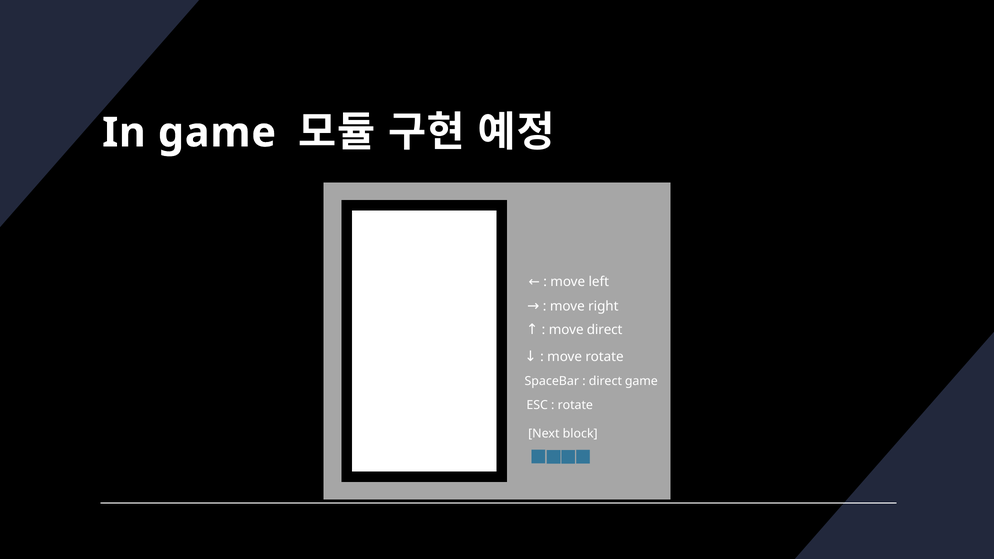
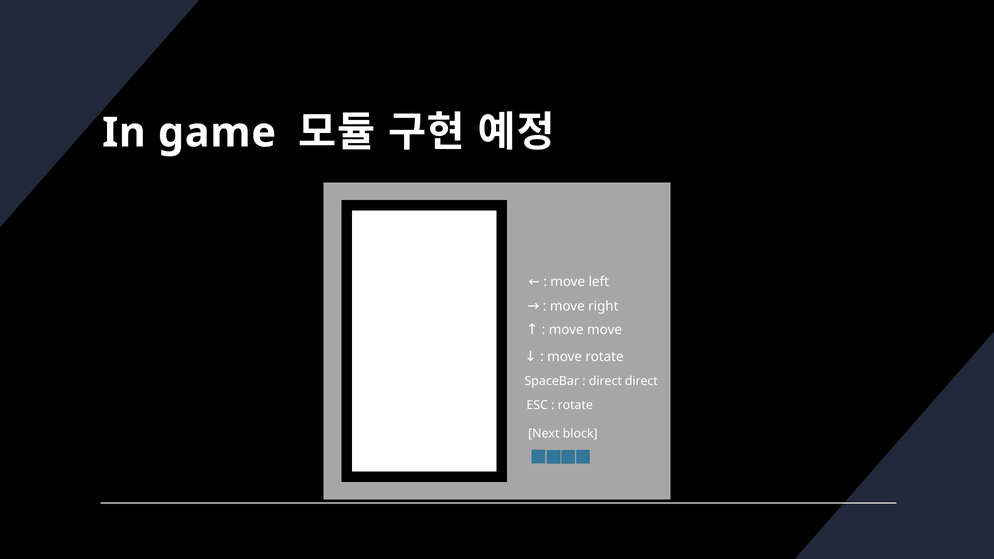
move direct: direct -> move
direct game: game -> direct
